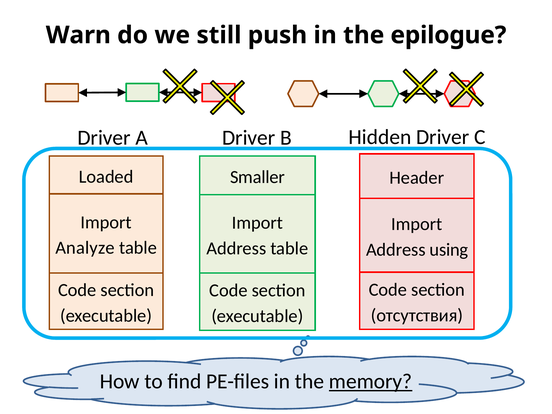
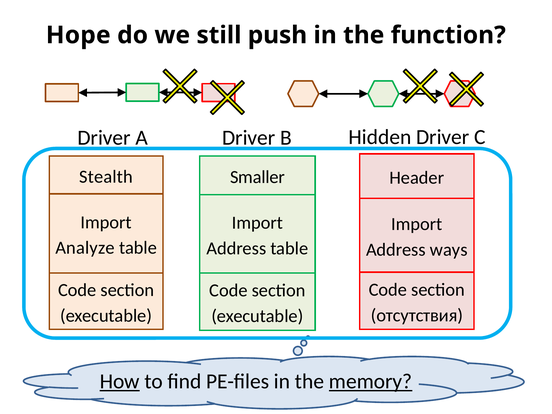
Warn: Warn -> Hope
epilogue: epilogue -> function
Loaded: Loaded -> Stealth
using: using -> ways
How underline: none -> present
